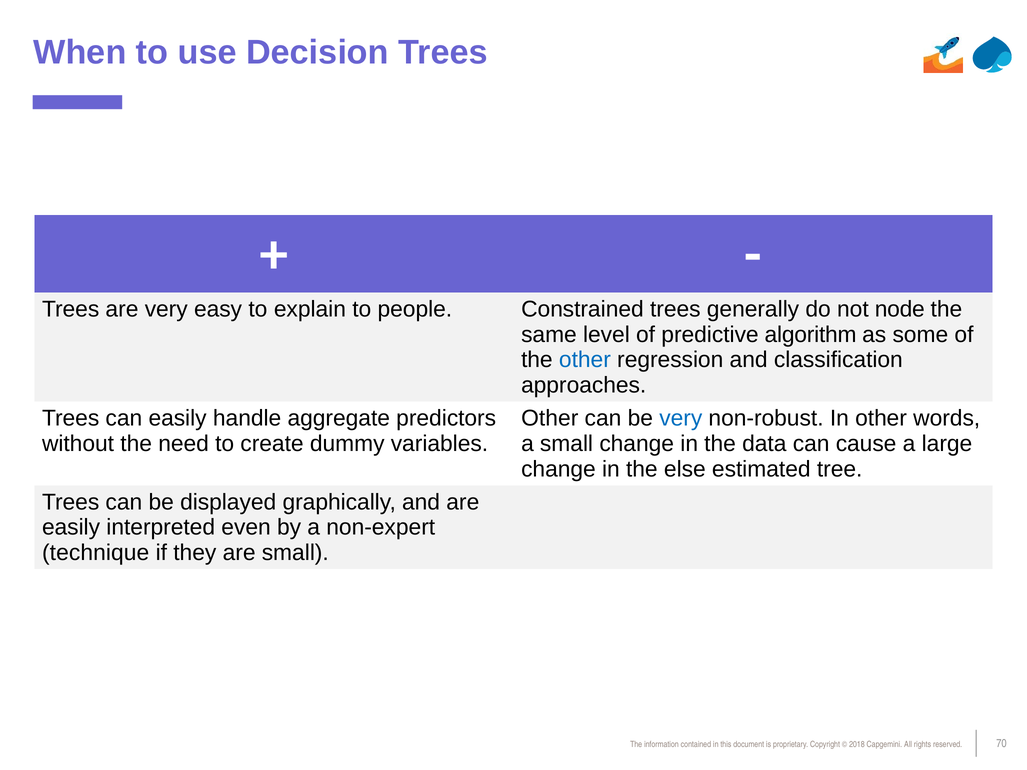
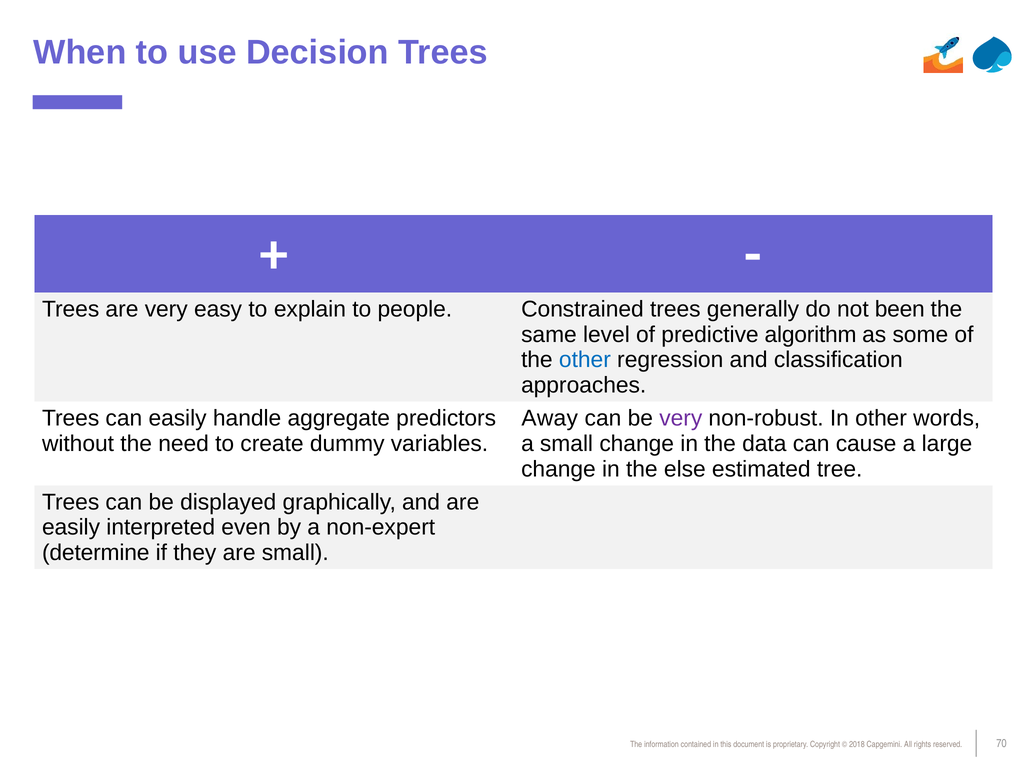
node: node -> been
Other at (550, 419): Other -> Away
very at (681, 419) colour: blue -> purple
technique: technique -> determine
